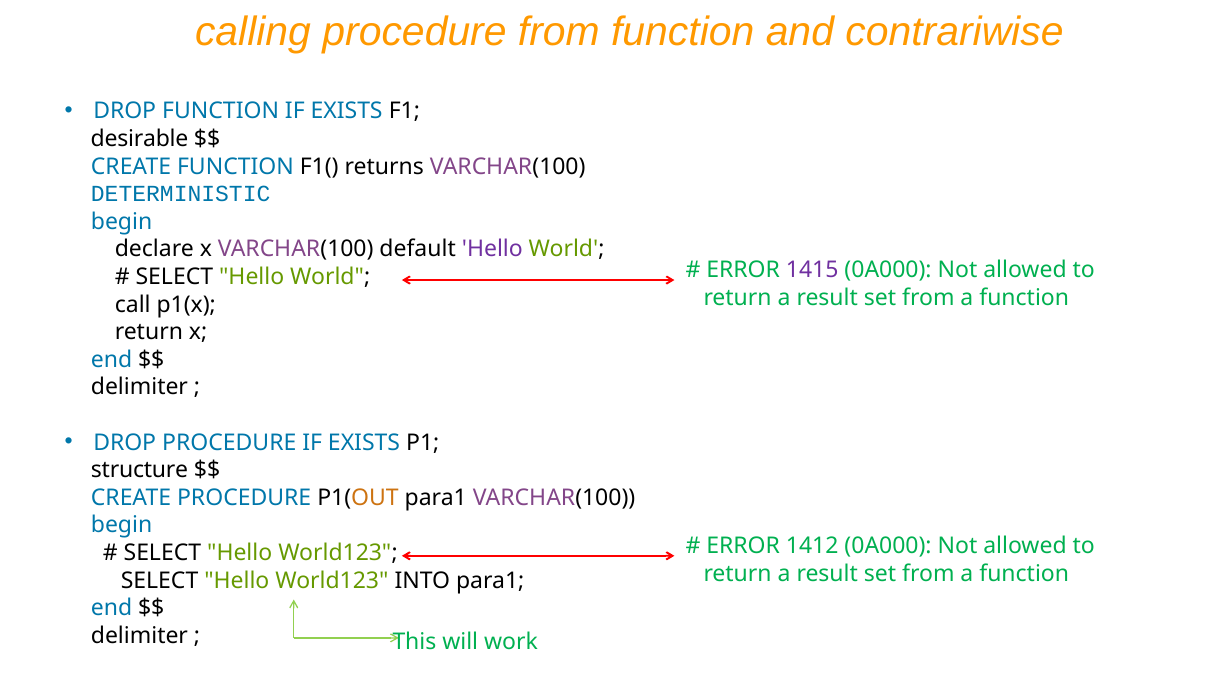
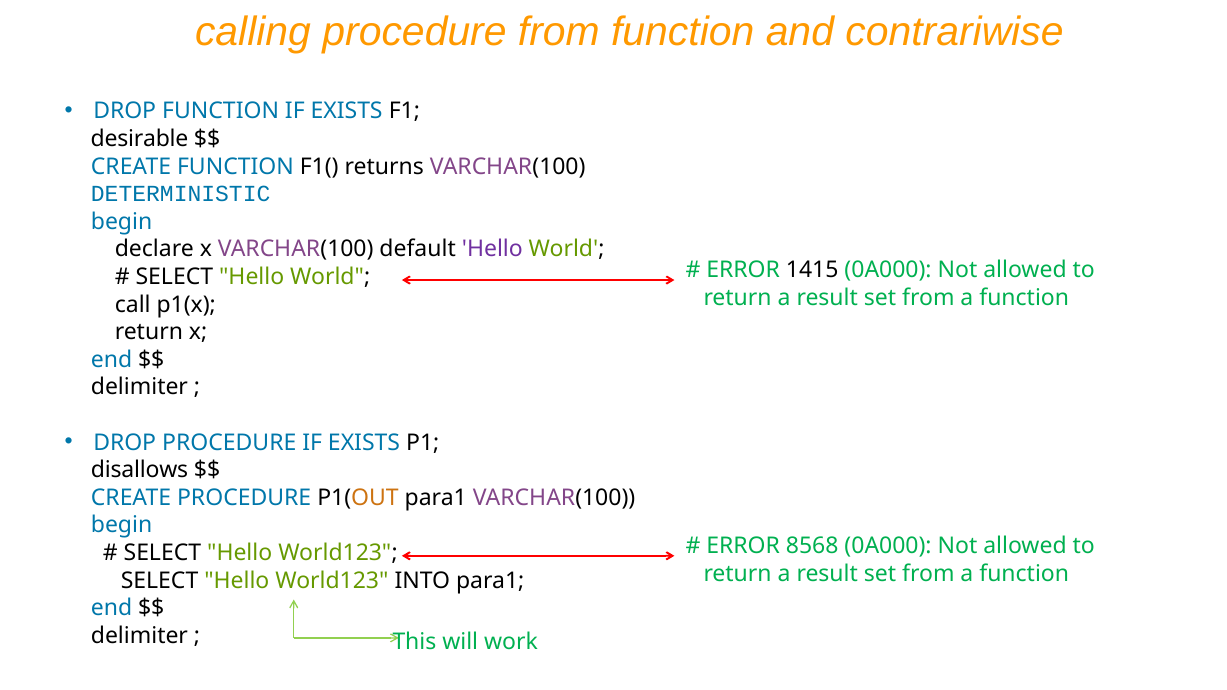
1415 colour: purple -> black
structure: structure -> disallows
1412: 1412 -> 8568
